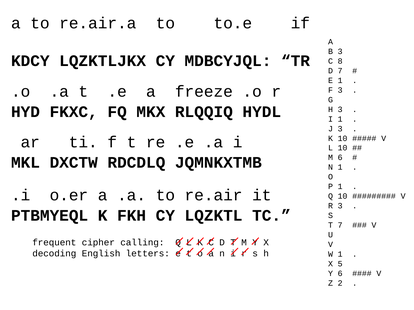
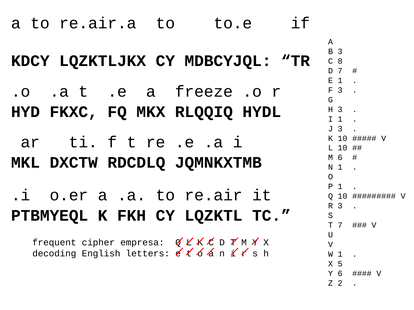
calling: calling -> empresa
